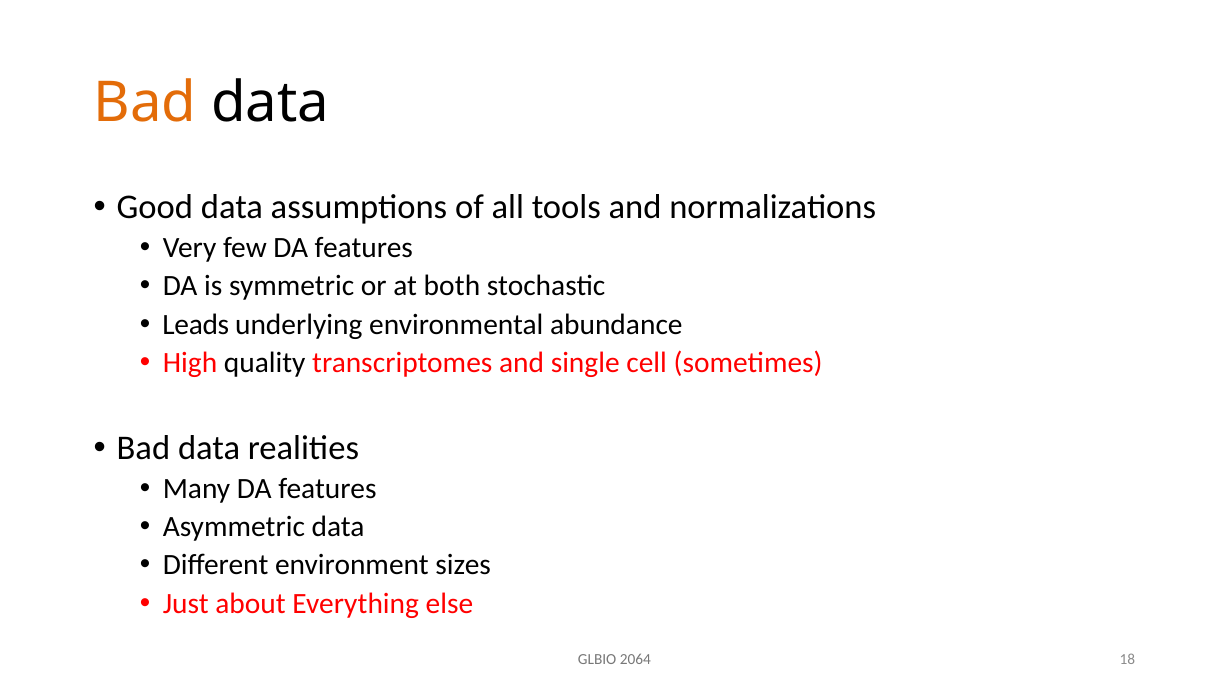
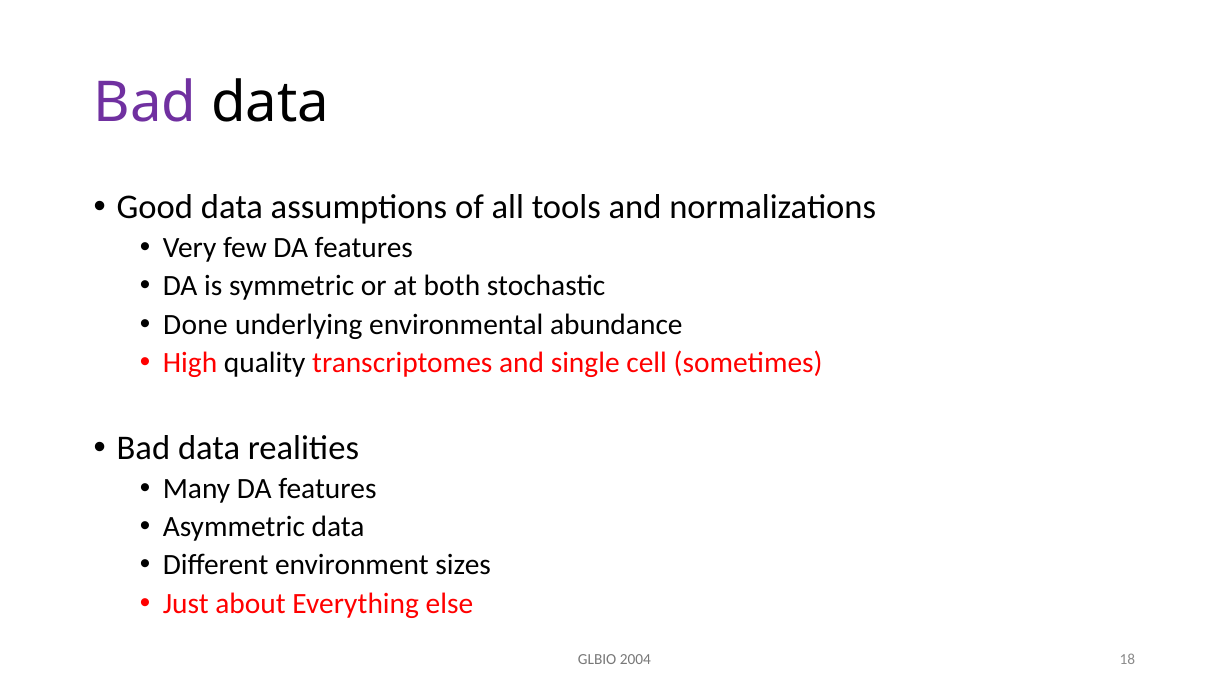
Bad at (145, 103) colour: orange -> purple
Leads: Leads -> Done
2064: 2064 -> 2004
